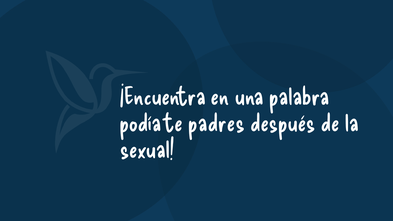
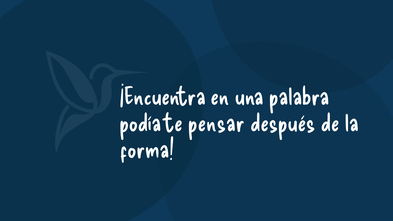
padres: padres -> pensar
sexual: sexual -> forma
